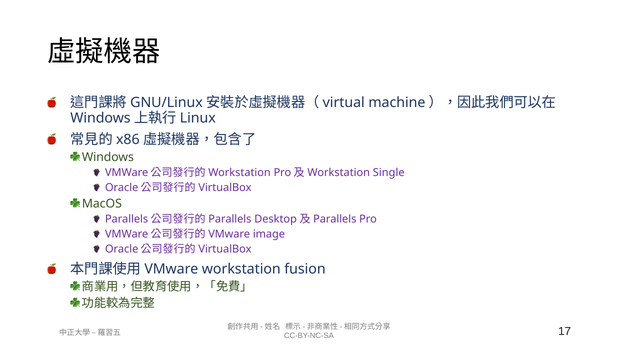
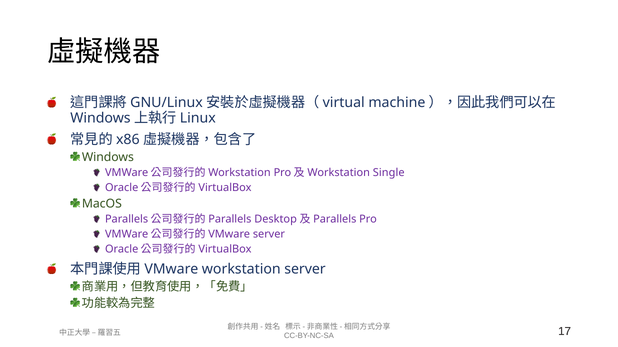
image at (269, 235): image -> server
workstation fusion: fusion -> server
